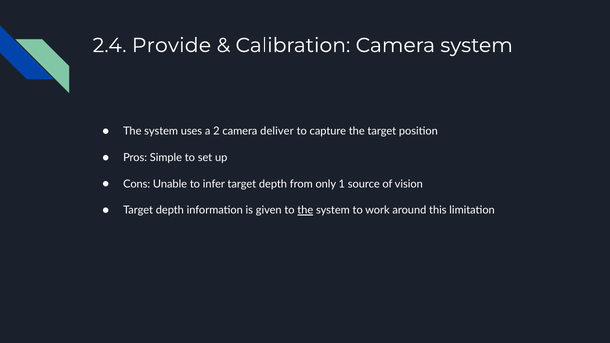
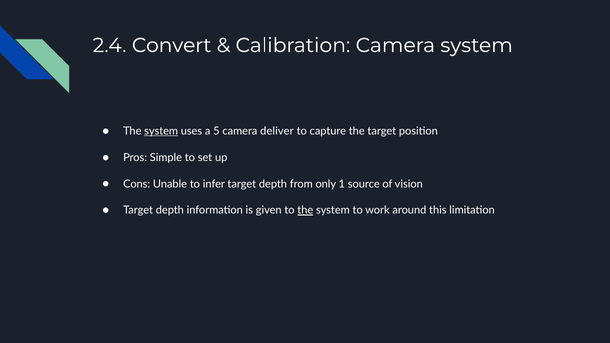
Provide: Provide -> Convert
system at (161, 131) underline: none -> present
2: 2 -> 5
